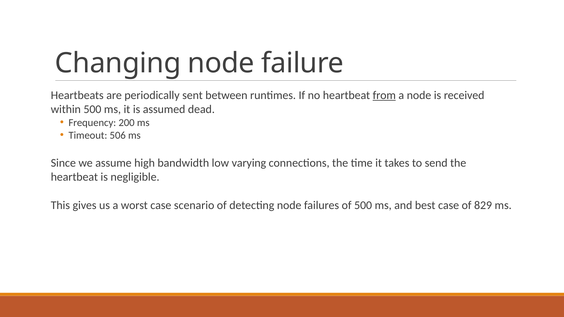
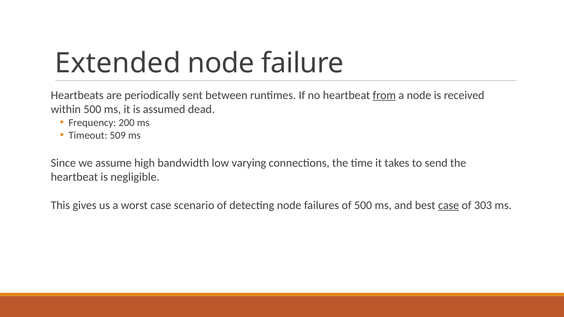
Changing: Changing -> Extended
506: 506 -> 509
case at (449, 205) underline: none -> present
829: 829 -> 303
